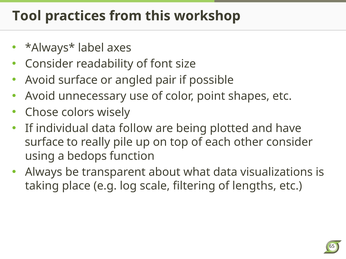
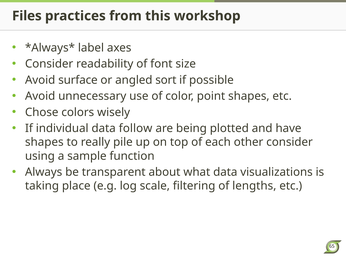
Tool: Tool -> Files
pair: pair -> sort
surface at (44, 142): surface -> shapes
bedops: bedops -> sample
